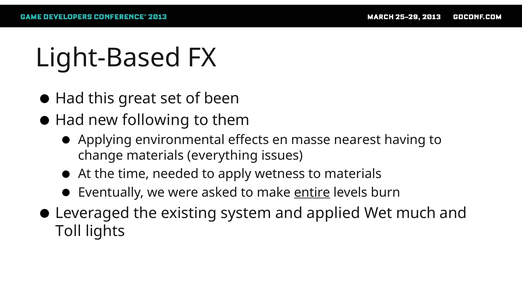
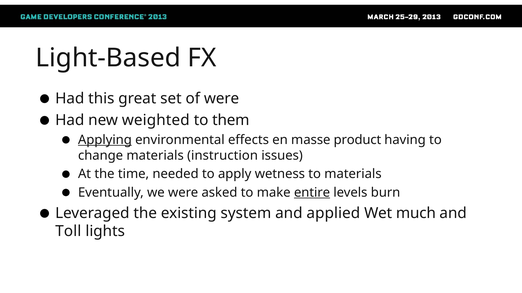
of been: been -> were
following: following -> weighted
Applying underline: none -> present
nearest: nearest -> product
everything: everything -> instruction
